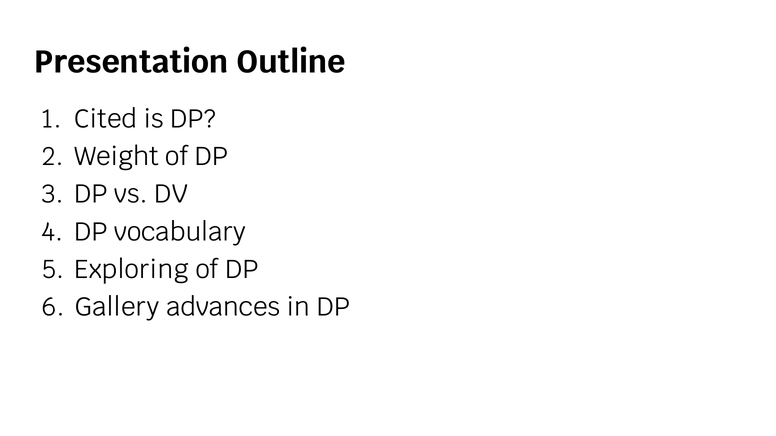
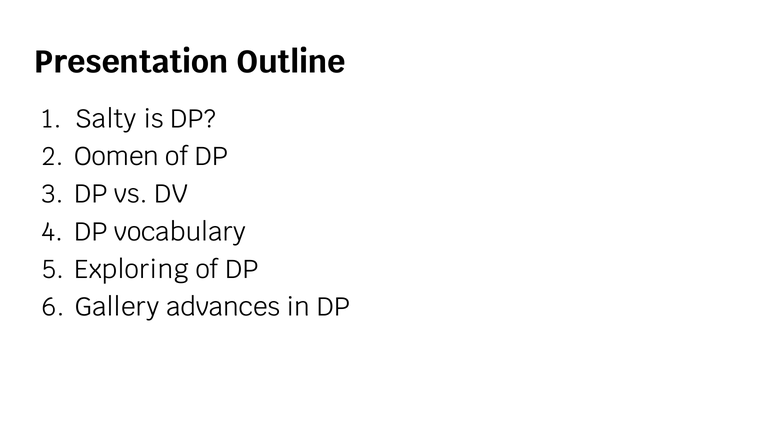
Cited: Cited -> Salty
Weight: Weight -> Oomen
